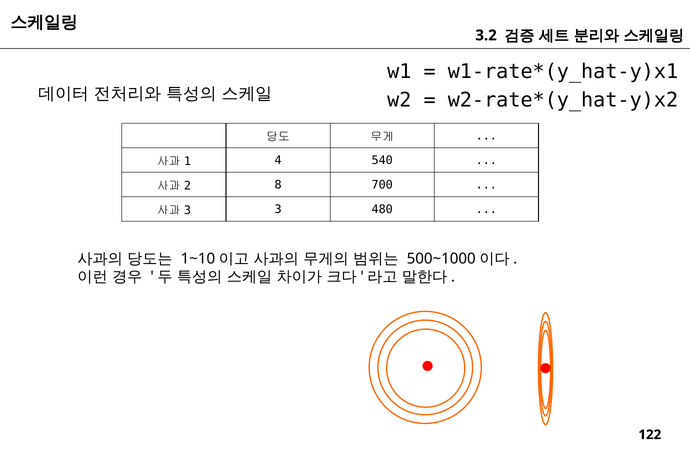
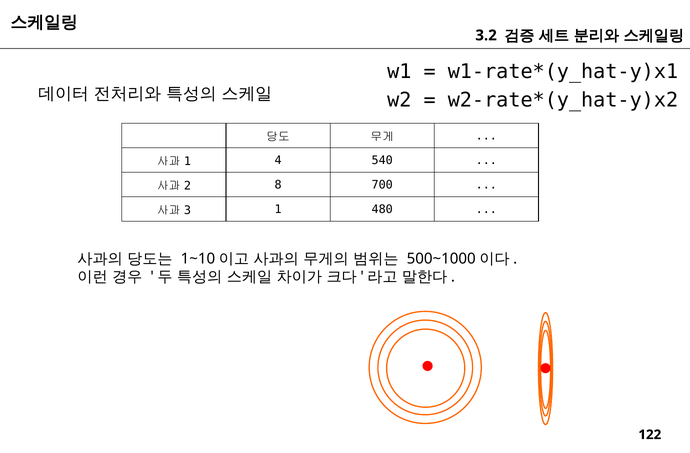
3 at (278, 209): 3 -> 1
